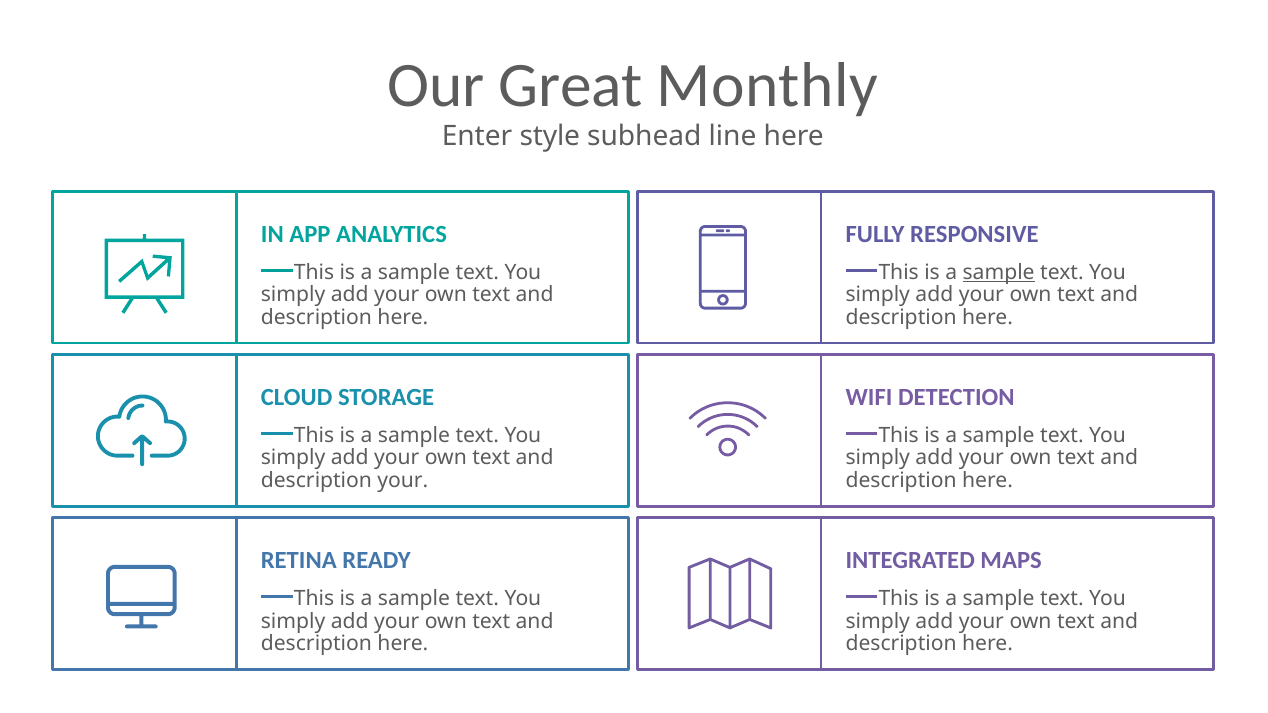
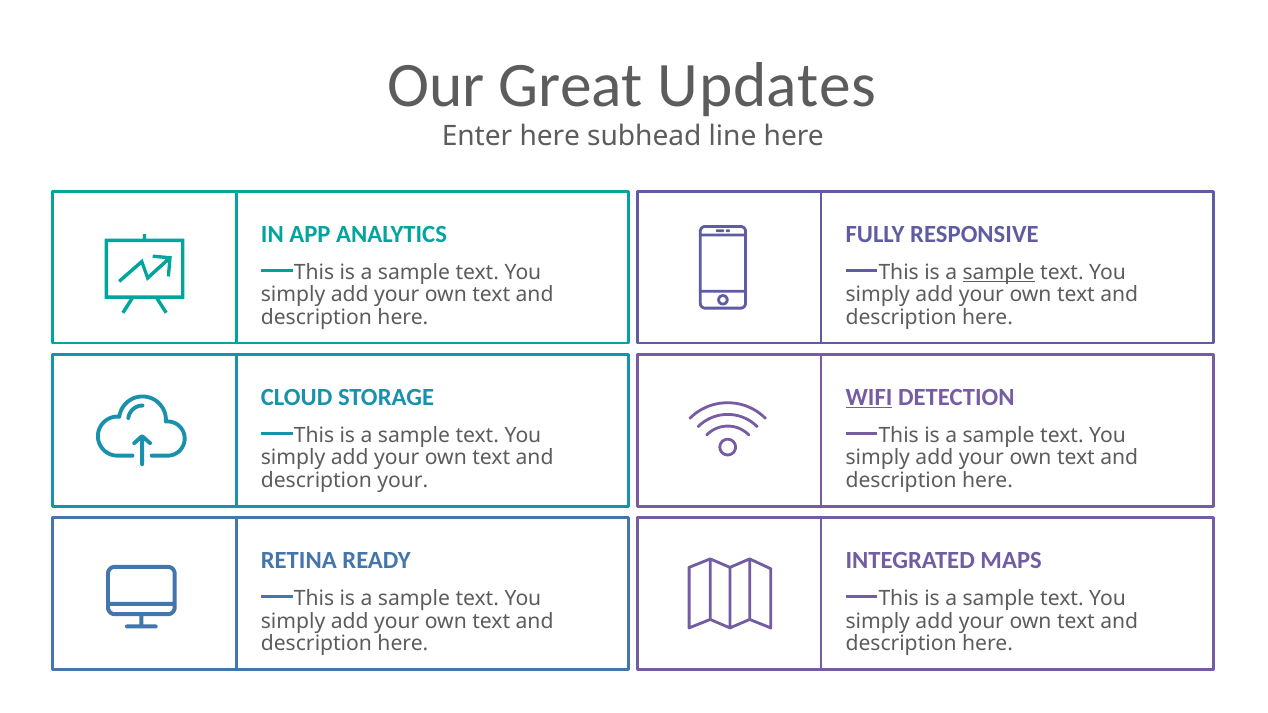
Monthly: Monthly -> Updates
Enter style: style -> here
WIFI underline: none -> present
